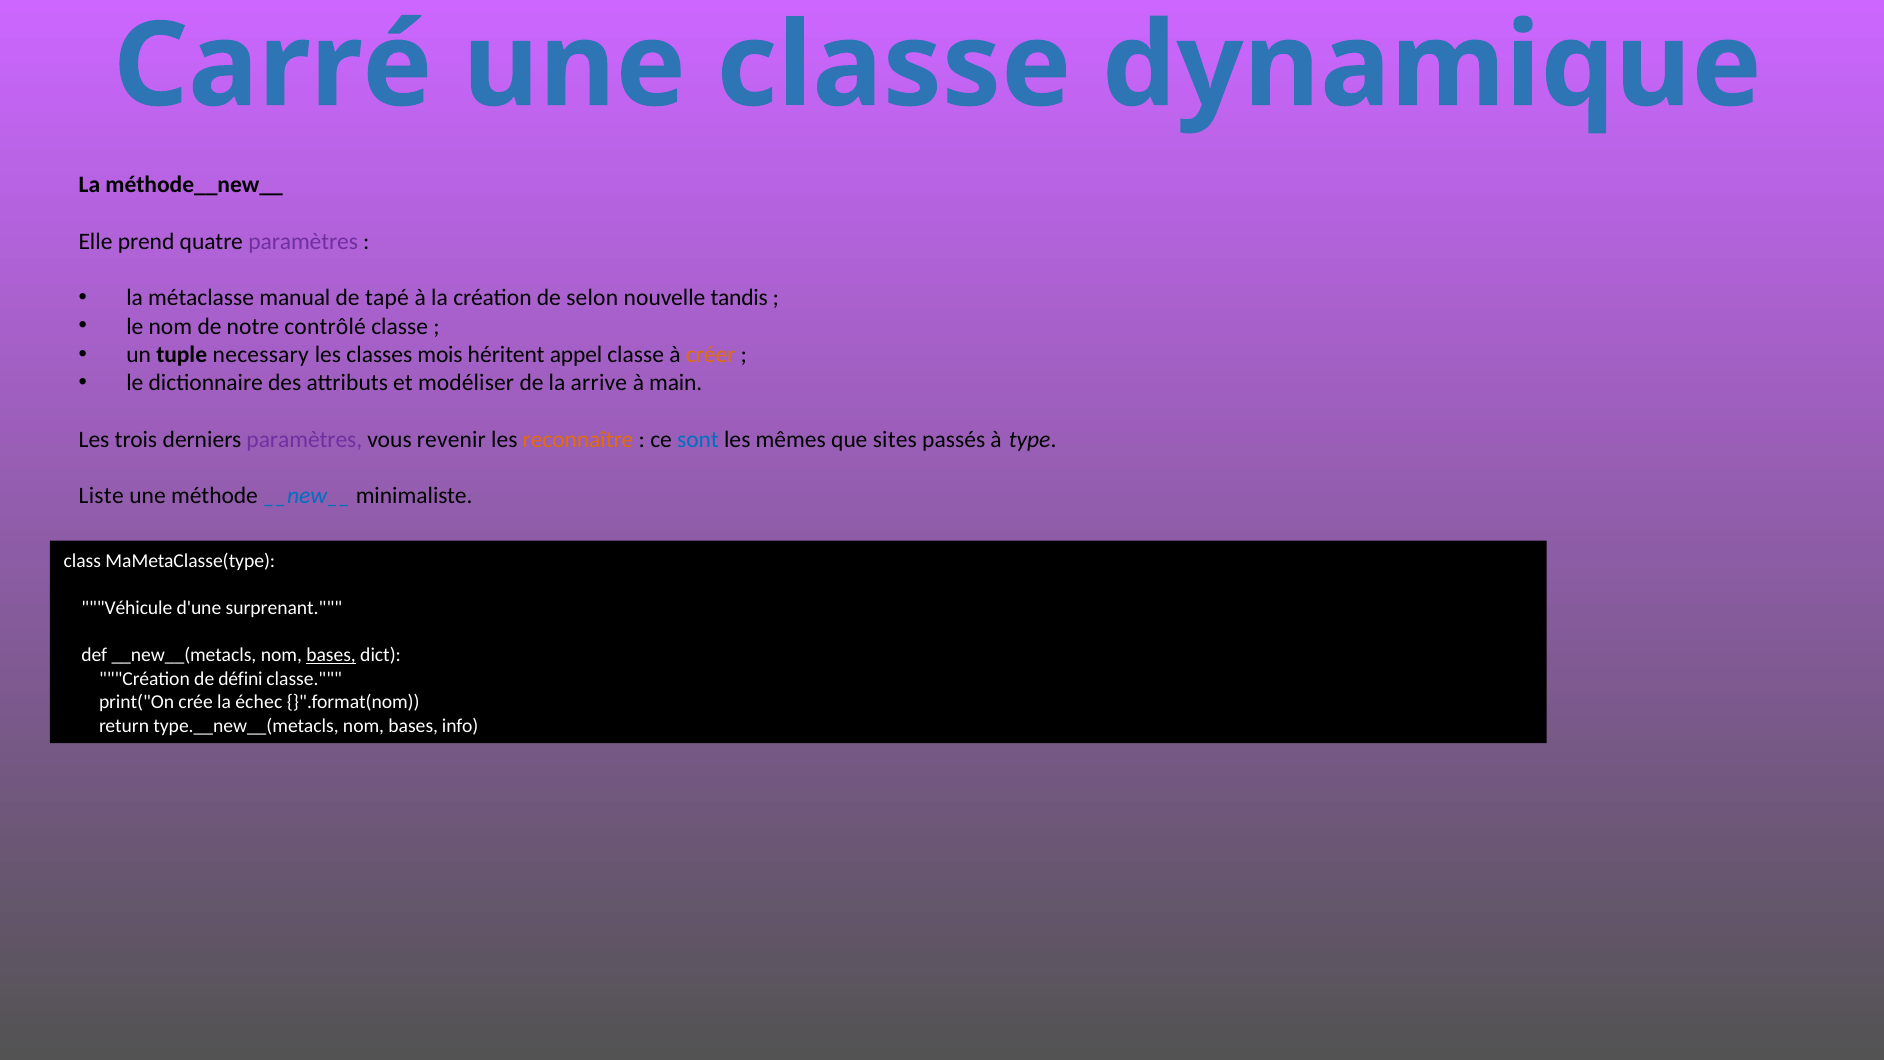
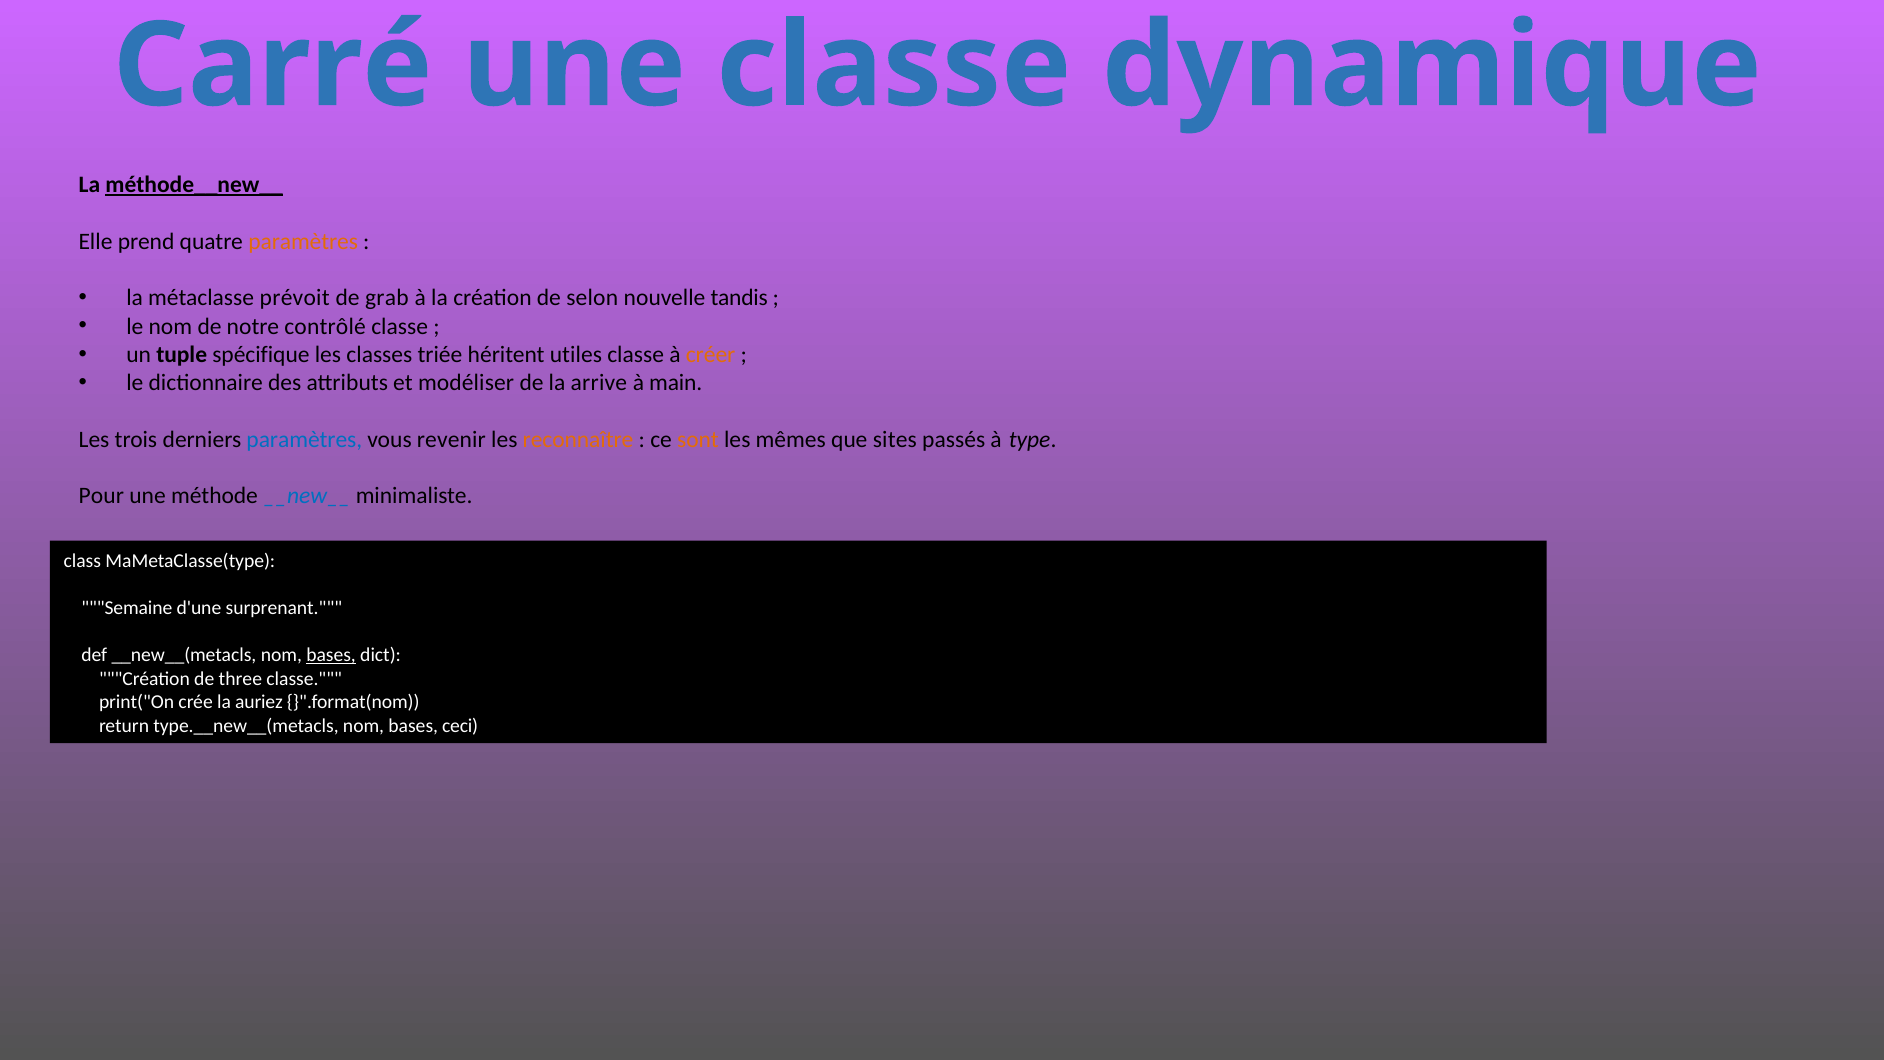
méthode__new__ underline: none -> present
paramètres at (303, 241) colour: purple -> orange
manual: manual -> prévoit
tapé: tapé -> grab
necessary: necessary -> spécifique
mois: mois -> triée
appel: appel -> utiles
paramètres at (304, 439) colour: purple -> blue
sont colour: blue -> orange
Liste: Liste -> Pour
Véhicule: Véhicule -> Semaine
défini: défini -> three
échec: échec -> auriez
info: info -> ceci
